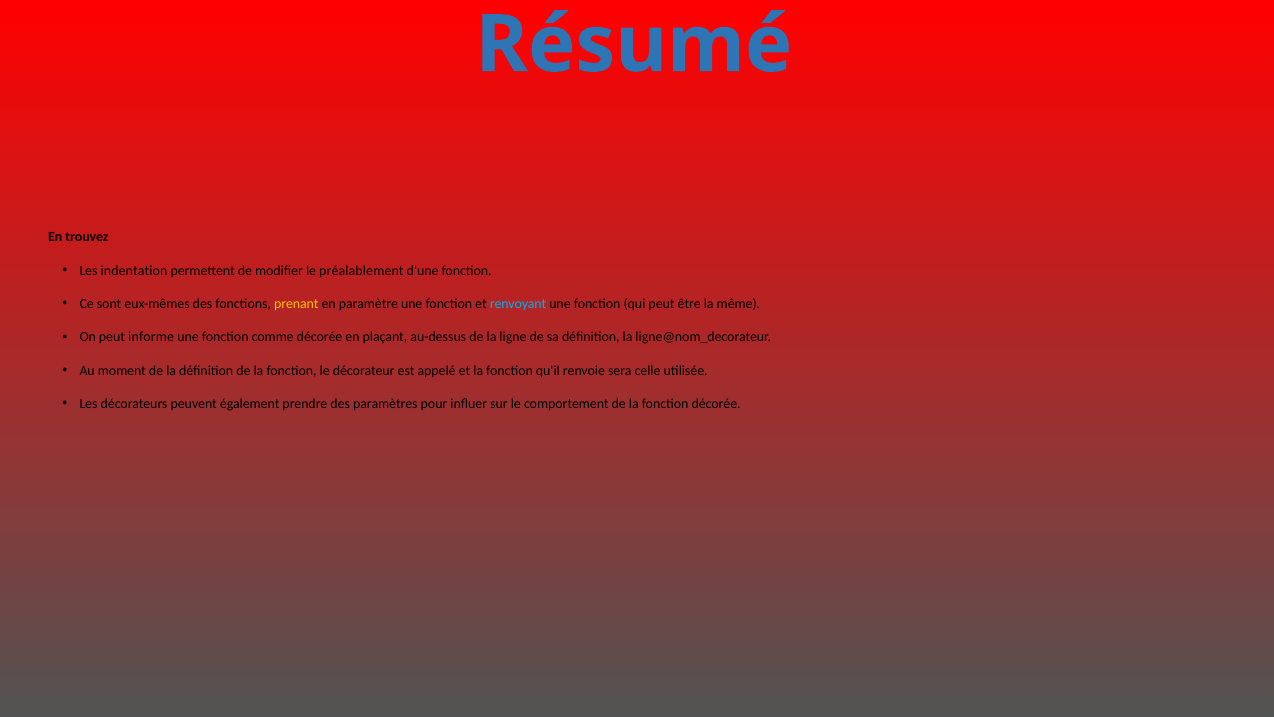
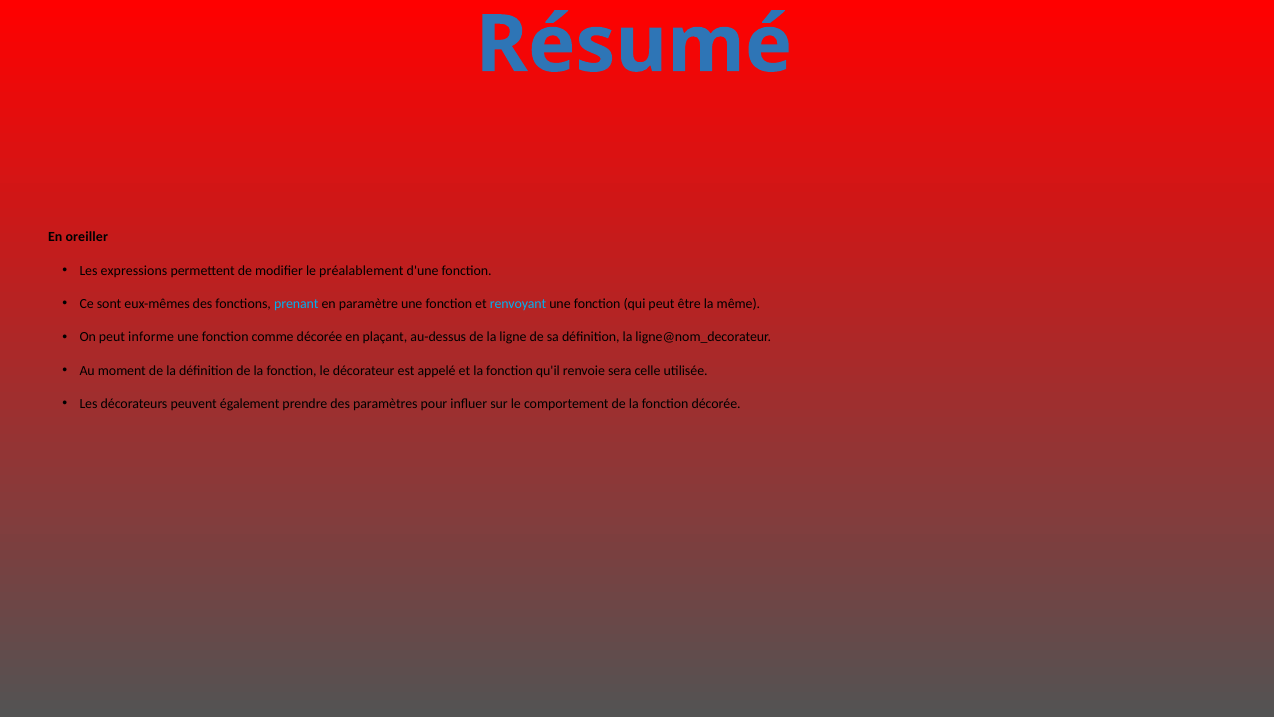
trouvez: trouvez -> oreiller
indentation: indentation -> expressions
prenant colour: yellow -> light blue
